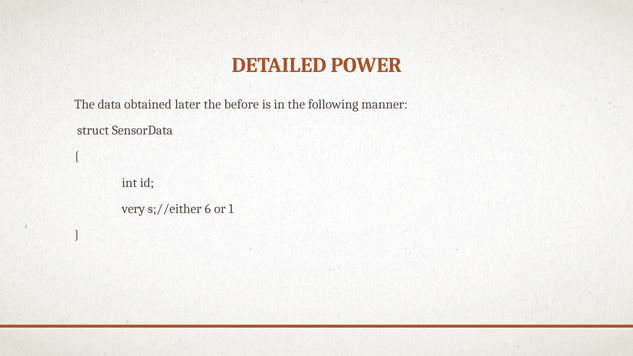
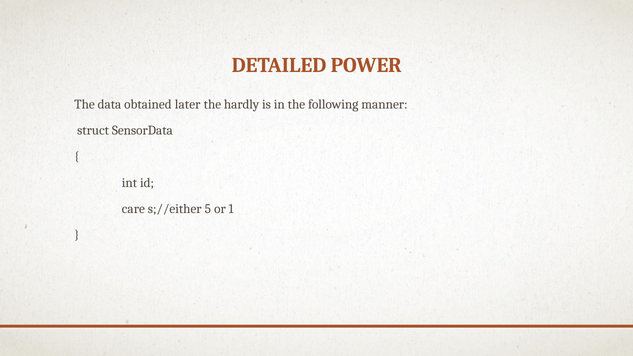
before: before -> hardly
very: very -> care
6: 6 -> 5
